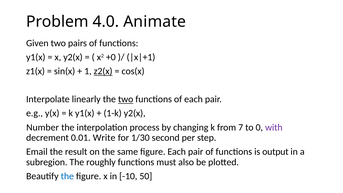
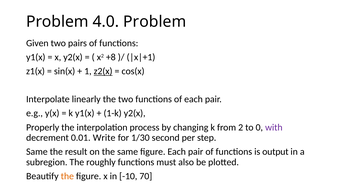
4.0 Animate: Animate -> Problem
+0: +0 -> +8
two at (126, 99) underline: present -> none
Number: Number -> Properly
7: 7 -> 2
Email at (37, 152): Email -> Same
the at (67, 176) colour: blue -> orange
50: 50 -> 70
